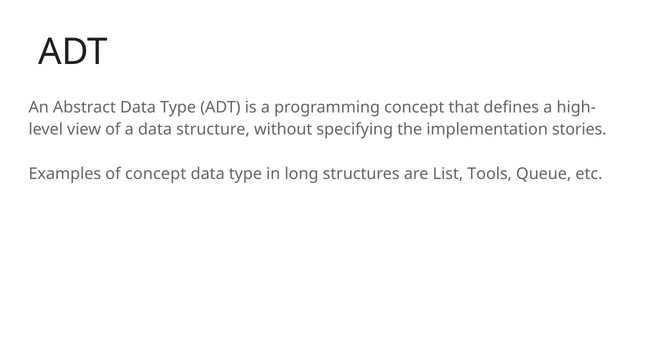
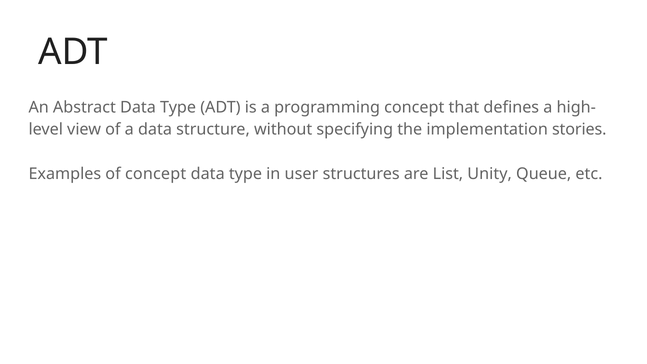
long: long -> user
Tools: Tools -> Unity
